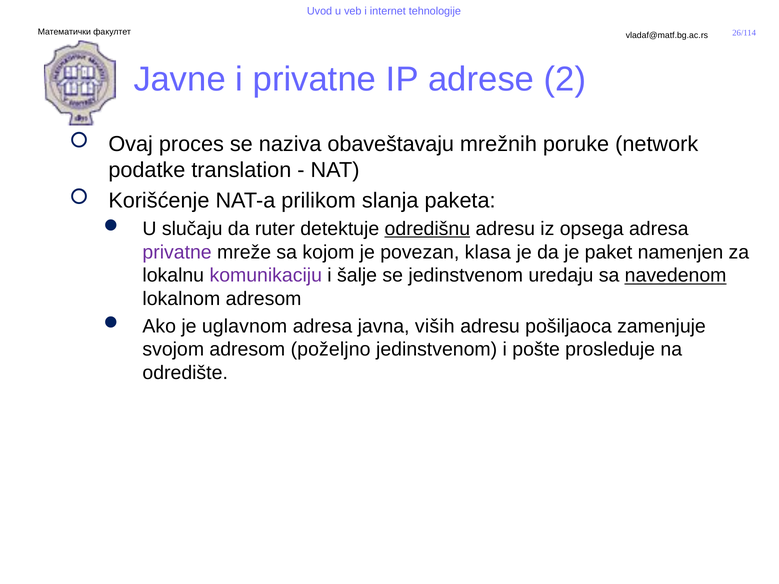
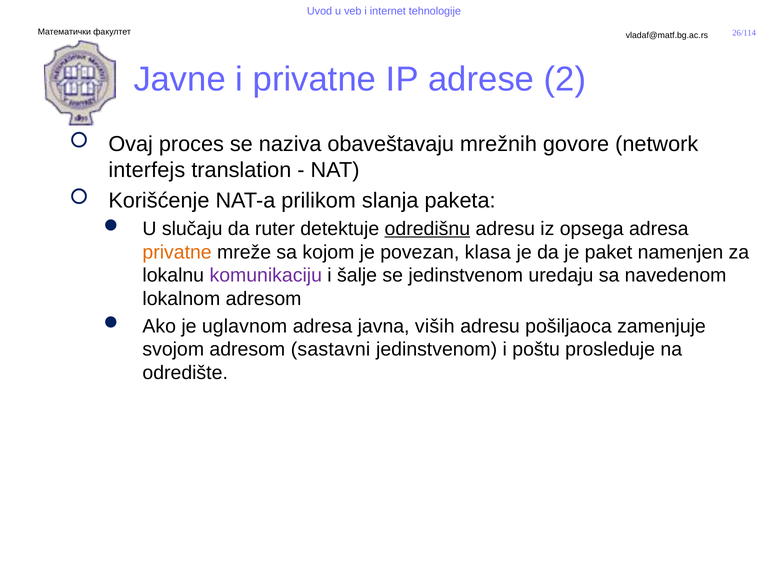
poruke: poruke -> govore
podatke: podatke -> interfejs
privatne at (177, 252) colour: purple -> orange
navedenom underline: present -> none
poželjno: poželjno -> sastavni
pošte: pošte -> poštu
